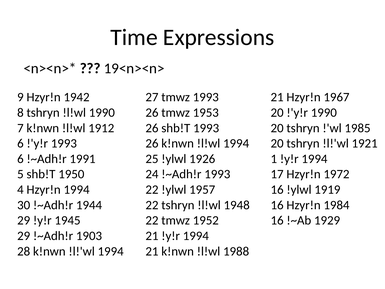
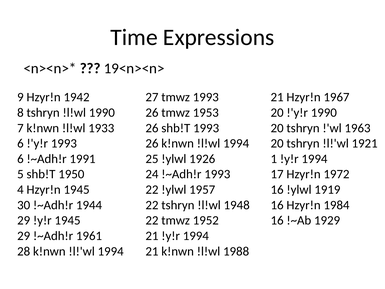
1912: 1912 -> 1933
1985: 1985 -> 1963
Hzyr!n 1994: 1994 -> 1945
1903: 1903 -> 1961
